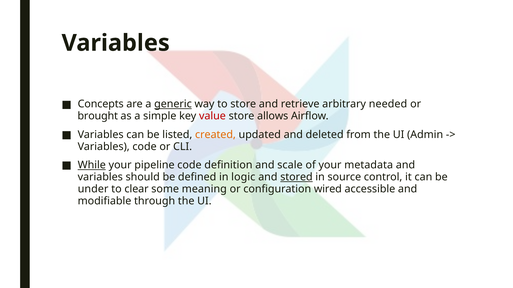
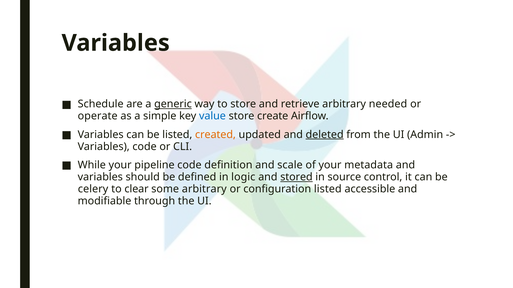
Concepts: Concepts -> Schedule
brought: brought -> operate
value colour: red -> blue
allows: allows -> create
deleted underline: none -> present
While underline: present -> none
under: under -> celery
some meaning: meaning -> arbitrary
configuration wired: wired -> listed
